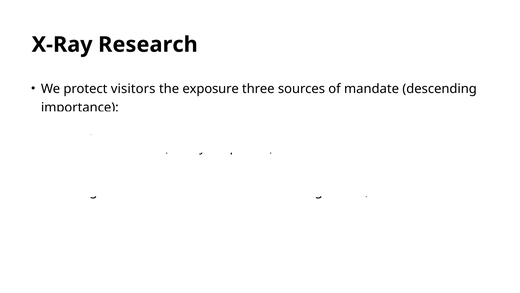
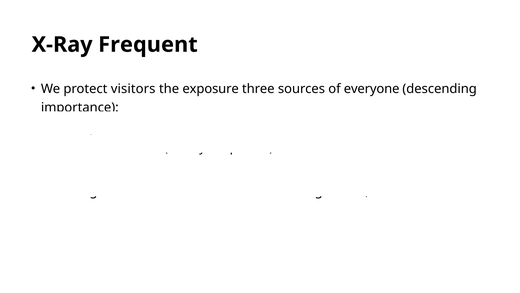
Research: Research -> Frequent
mandate: mandate -> everyone
